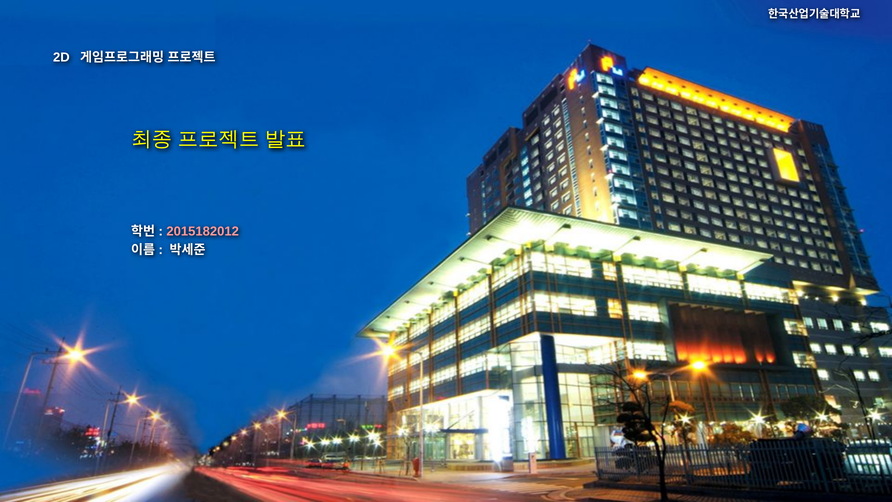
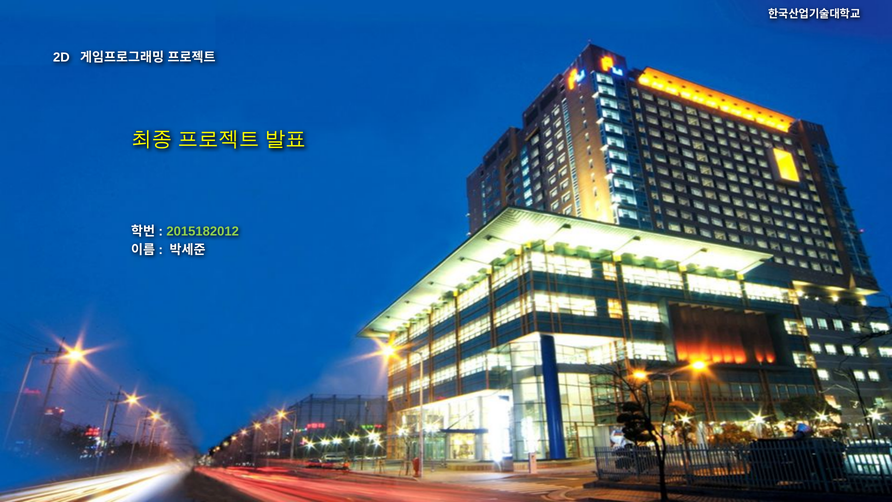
2015182012 colour: pink -> light green
